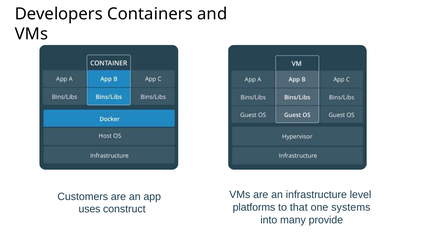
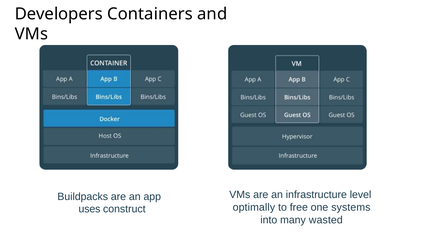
Customers: Customers -> Buildpacks
platforms: platforms -> optimally
that: that -> free
provide: provide -> wasted
